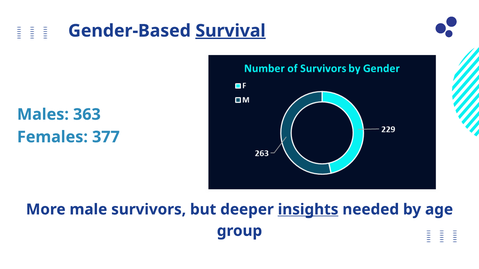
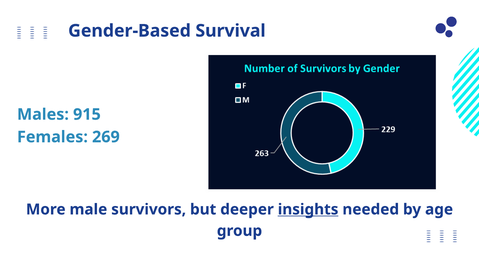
Survival underline: present -> none
363: 363 -> 915
377: 377 -> 269
